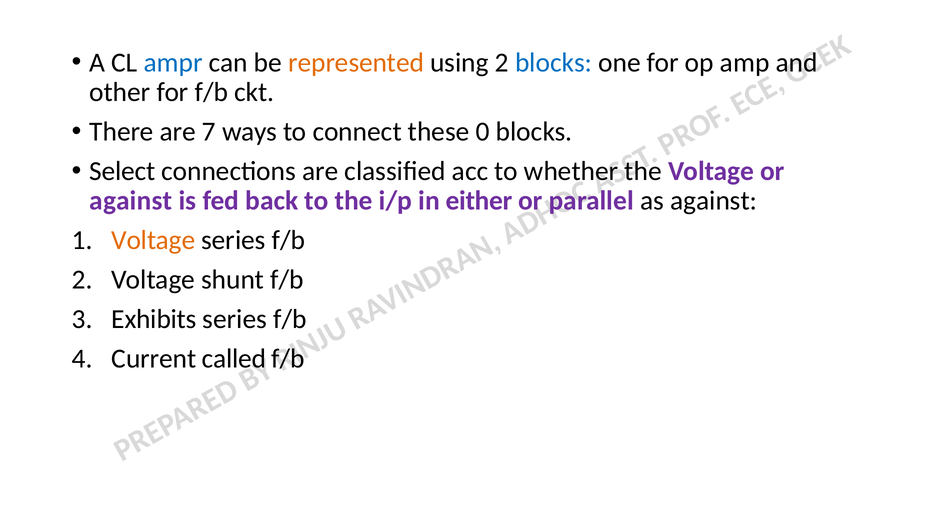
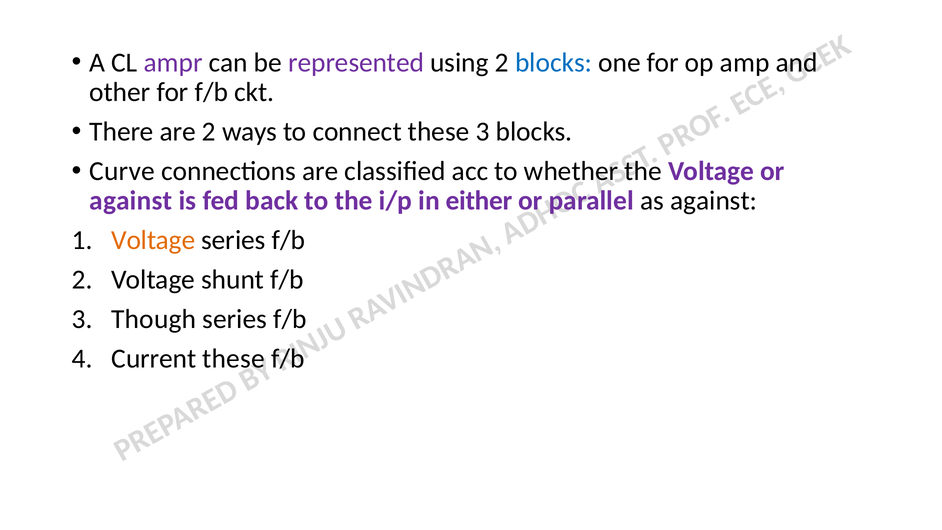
ampr colour: blue -> purple
represented colour: orange -> purple
are 7: 7 -> 2
these 0: 0 -> 3
Select: Select -> Curve
Exhibits: Exhibits -> Though
Current called: called -> these
